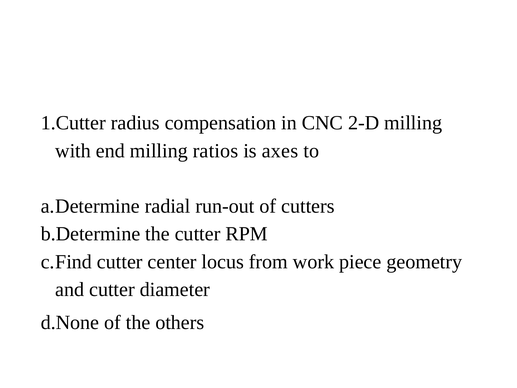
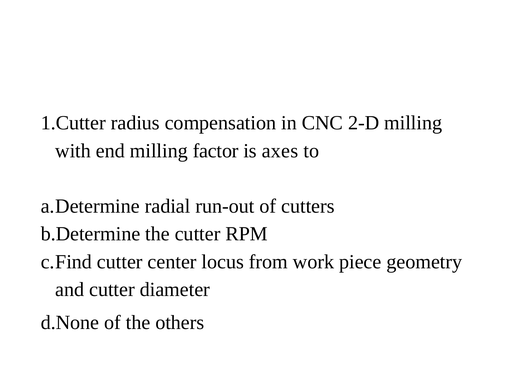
ratios: ratios -> factor
